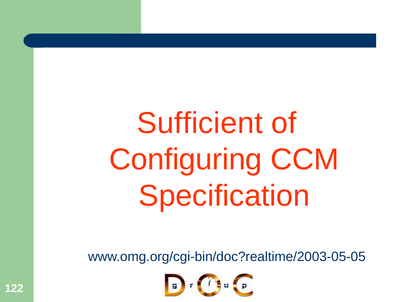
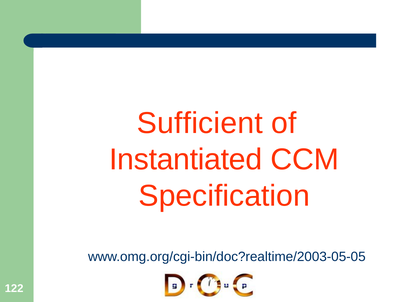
Configuring: Configuring -> Instantiated
